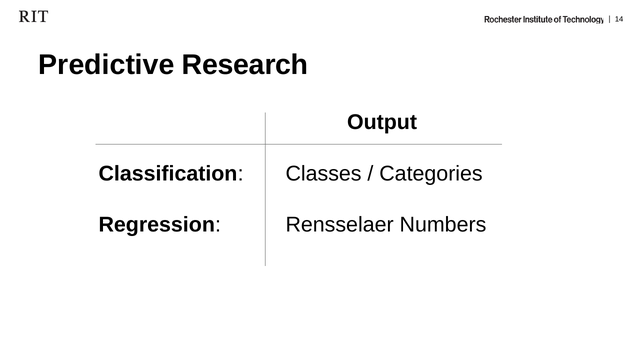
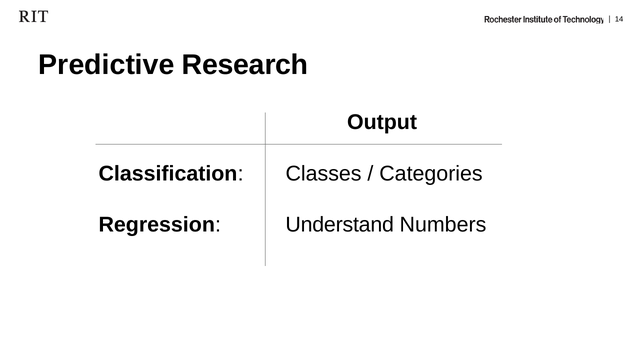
Rensselaer: Rensselaer -> Understand
